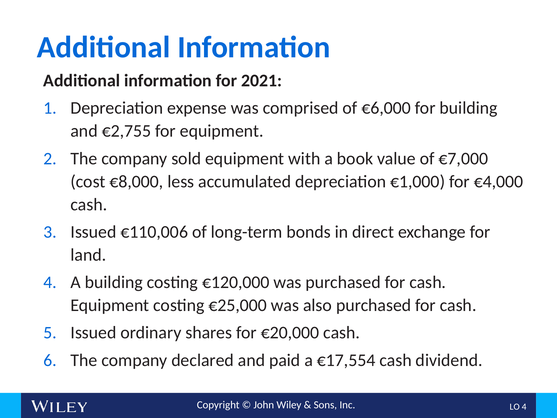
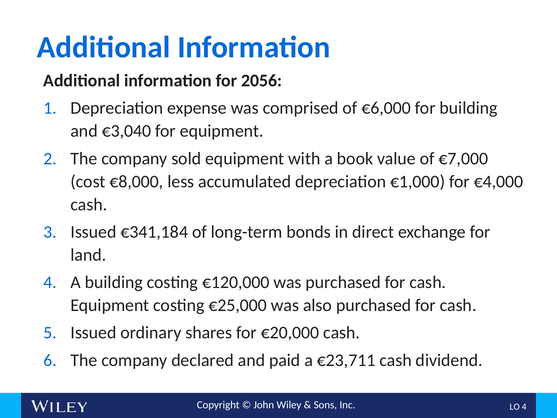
2021: 2021 -> 2056
€2,755: €2,755 -> €3,040
€110,006: €110,006 -> €341,184
€17,554: €17,554 -> €23,711
